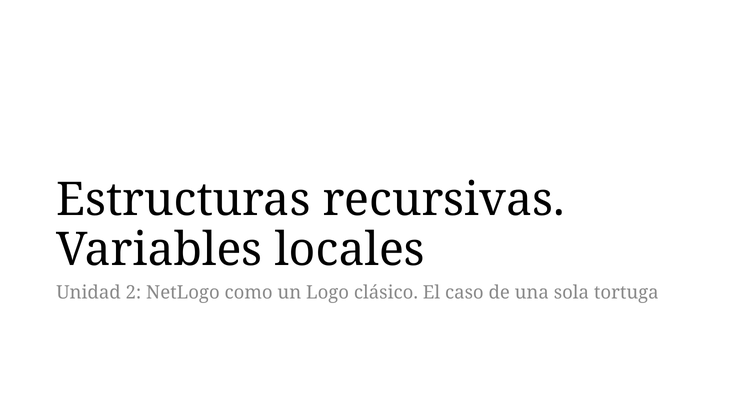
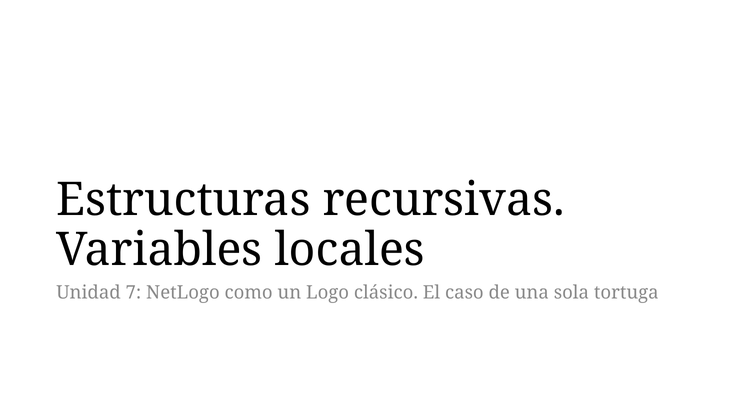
2: 2 -> 7
